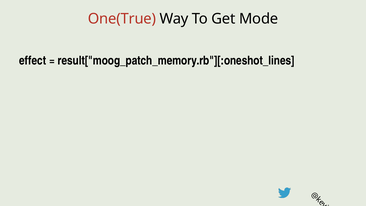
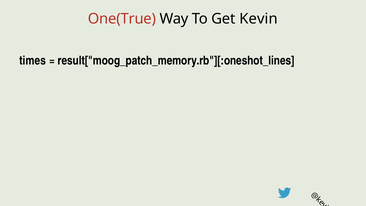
Mode: Mode -> Kevin
effect: effect -> times
